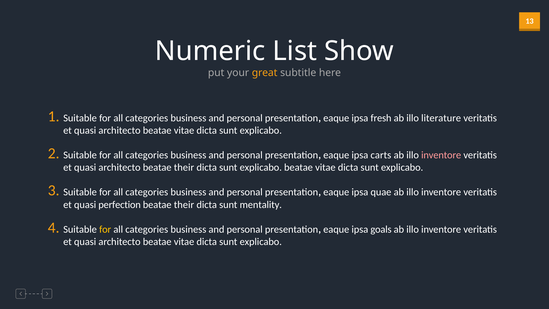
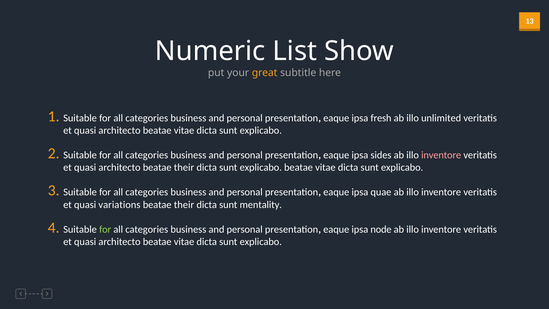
literature: literature -> unlimited
carts: carts -> sides
perfection: perfection -> variations
for at (105, 229) colour: yellow -> light green
goals: goals -> node
